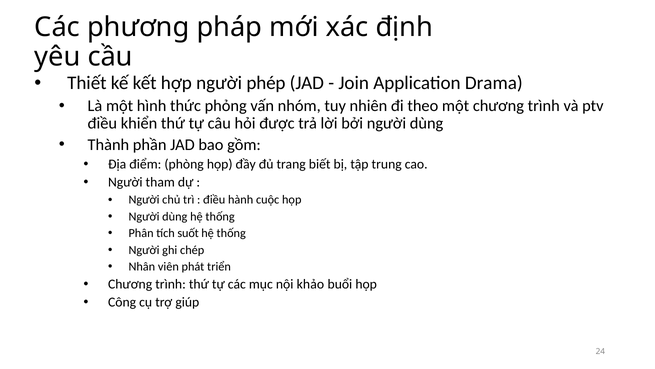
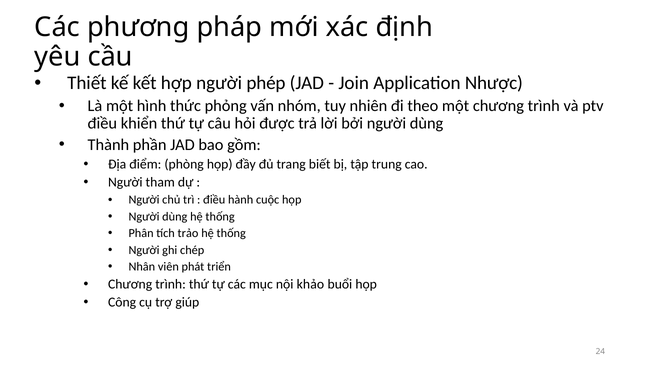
Drama: Drama -> Nhược
suốt: suốt -> trảo
